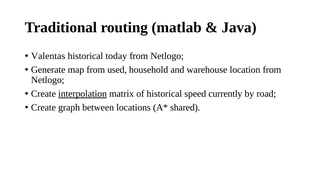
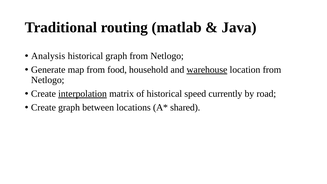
Valentas: Valentas -> Analysis
historical today: today -> graph
used: used -> food
warehouse underline: none -> present
